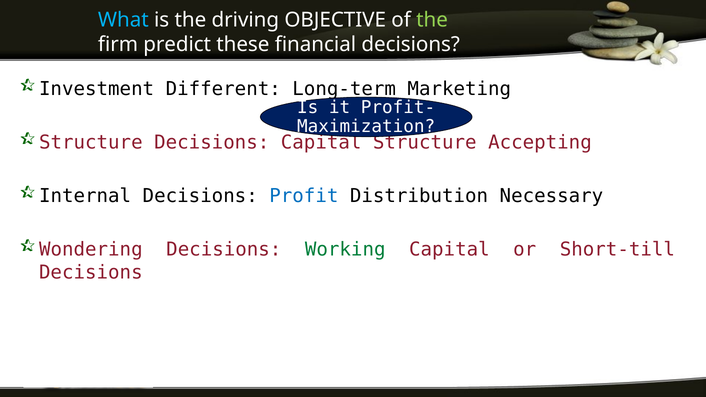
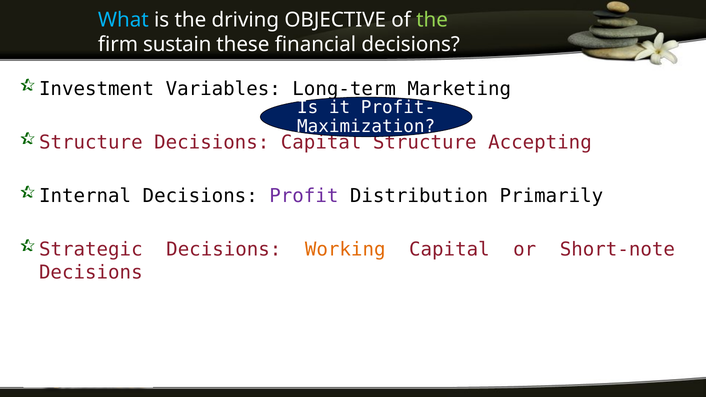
predict: predict -> sustain
Different: Different -> Variables
Profit colour: blue -> purple
Necessary: Necessary -> Primarily
Wondering: Wondering -> Strategic
Working colour: green -> orange
Short-till: Short-till -> Short-note
